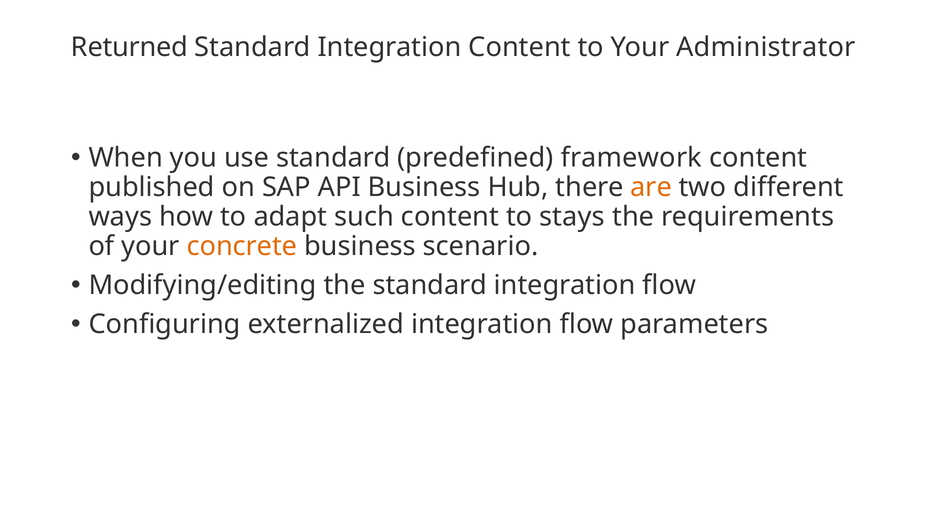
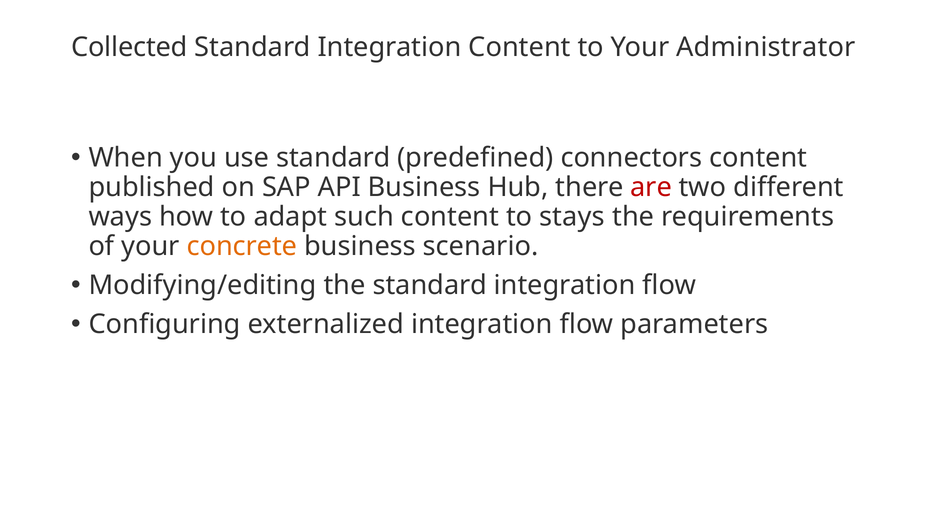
Returned: Returned -> Collected
framework: framework -> connectors
are colour: orange -> red
